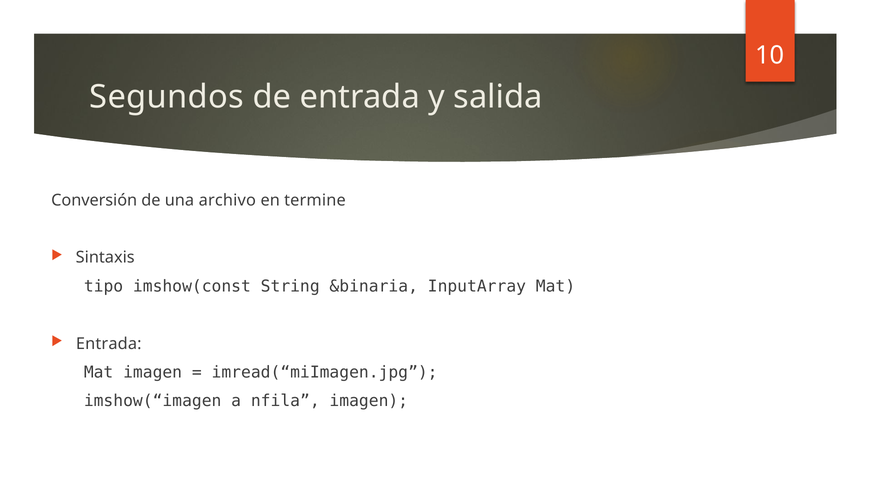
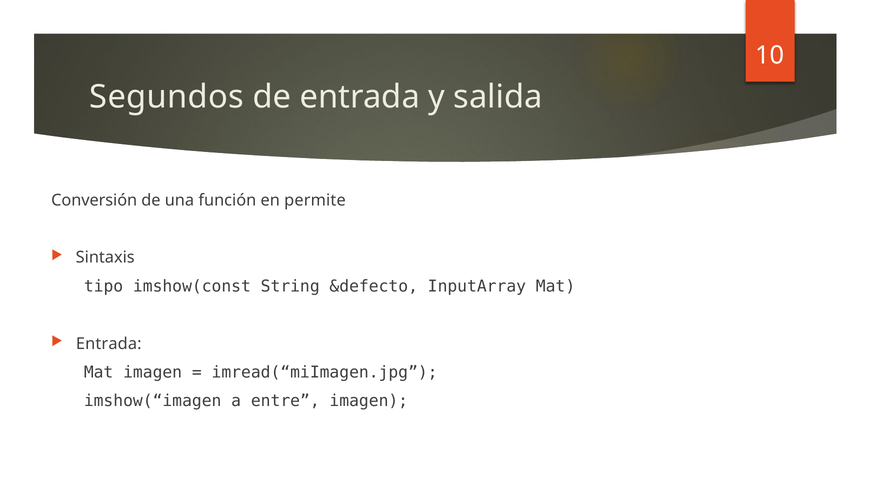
archivo: archivo -> función
termine: termine -> permite
&binaria: &binaria -> &defecto
nfila: nfila -> entre
